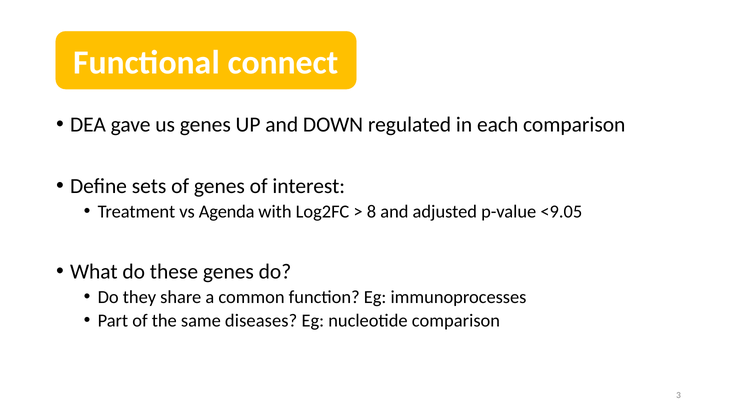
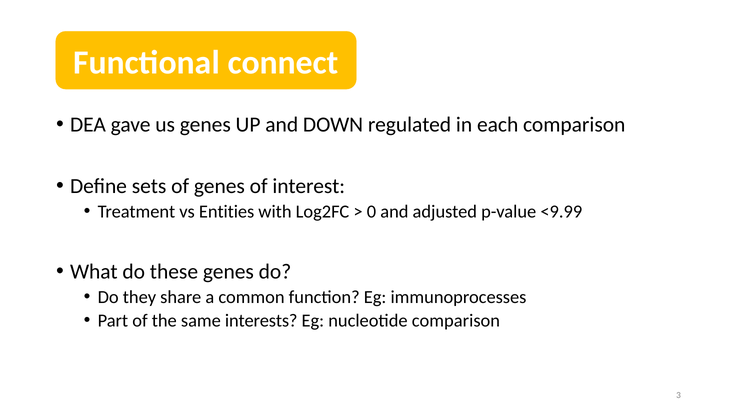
Agenda: Agenda -> Entities
8: 8 -> 0
<9.05: <9.05 -> <9.99
diseases: diseases -> interests
